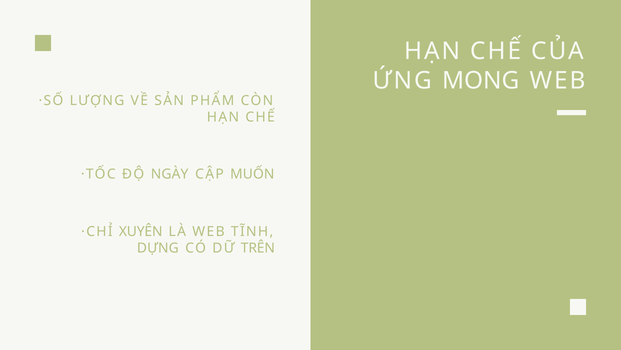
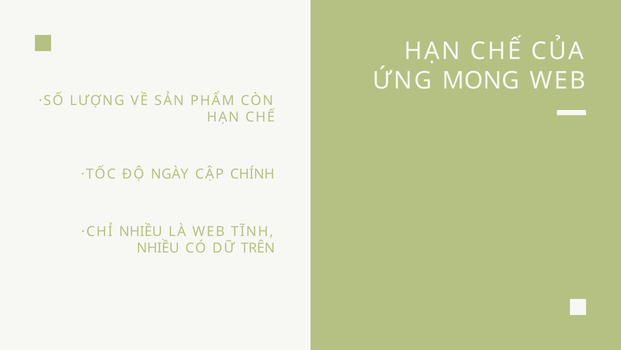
MUỐN: MUỐN -> CHÍNH
·CHỈ XUYÊN: XUYÊN -> NHIỀU
DỰNG at (158, 248): DỰNG -> NHIỀU
